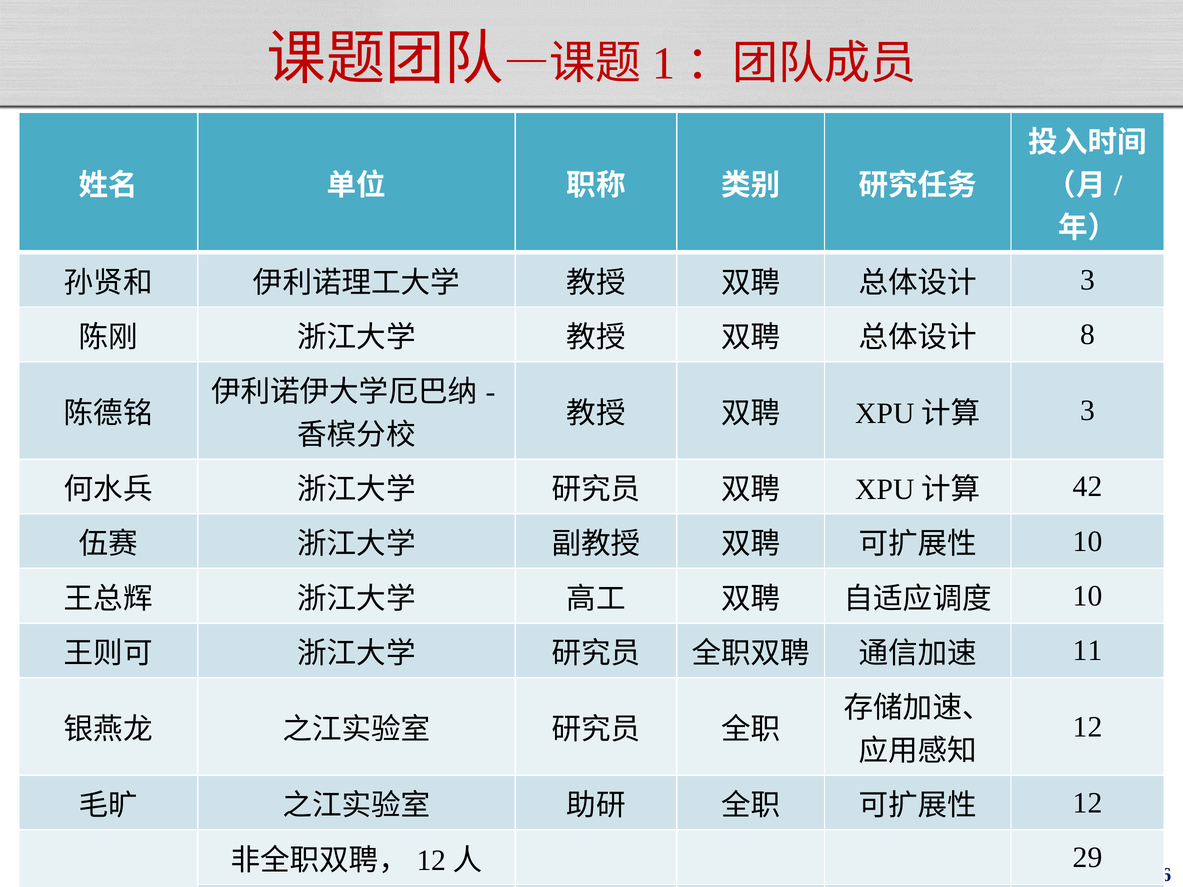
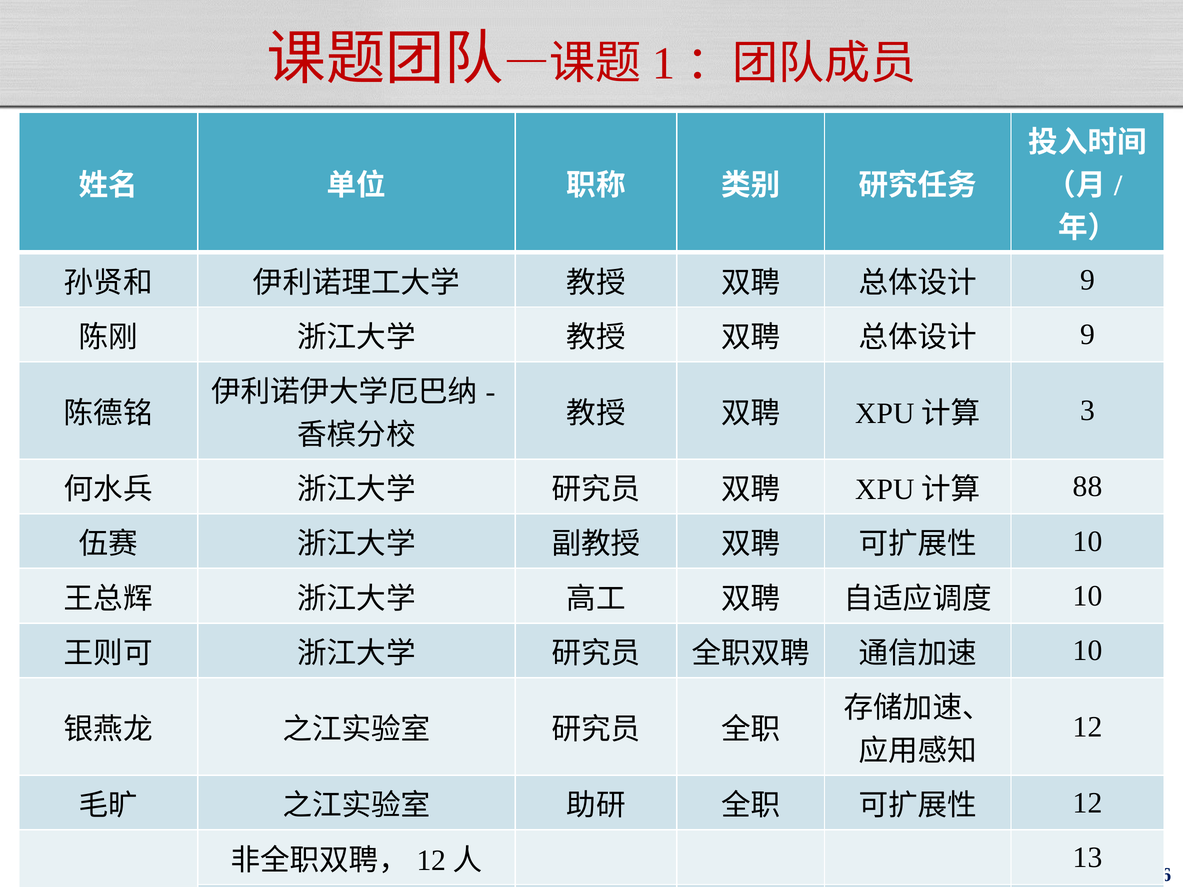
3 at (1088, 280): 3 -> 9
8 at (1088, 335): 8 -> 9
42: 42 -> 88
11 at (1088, 651): 11 -> 10
29: 29 -> 13
